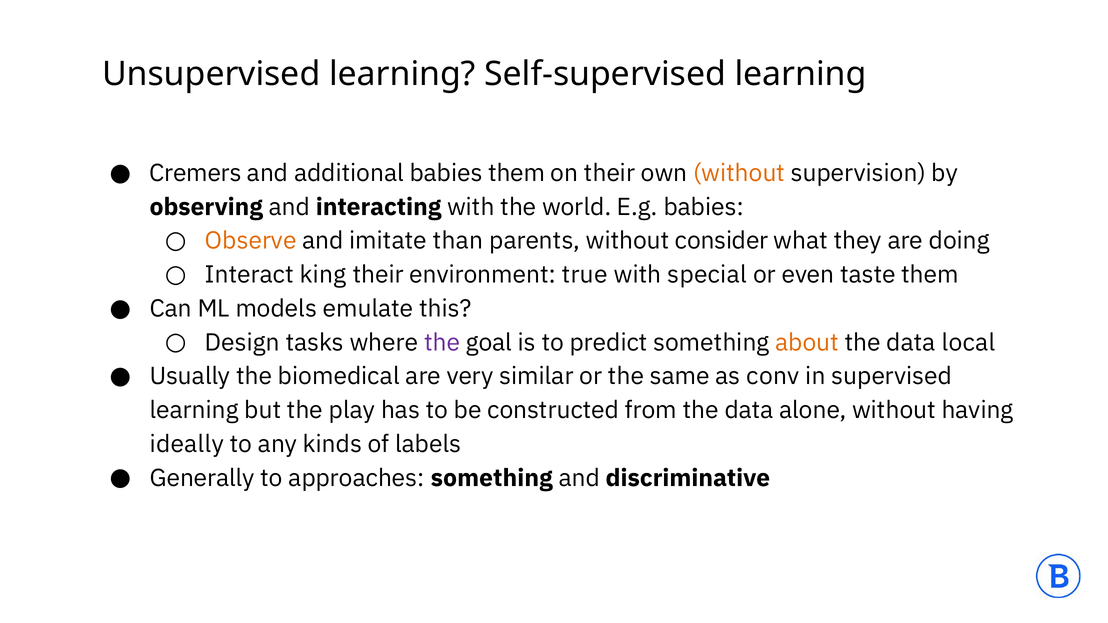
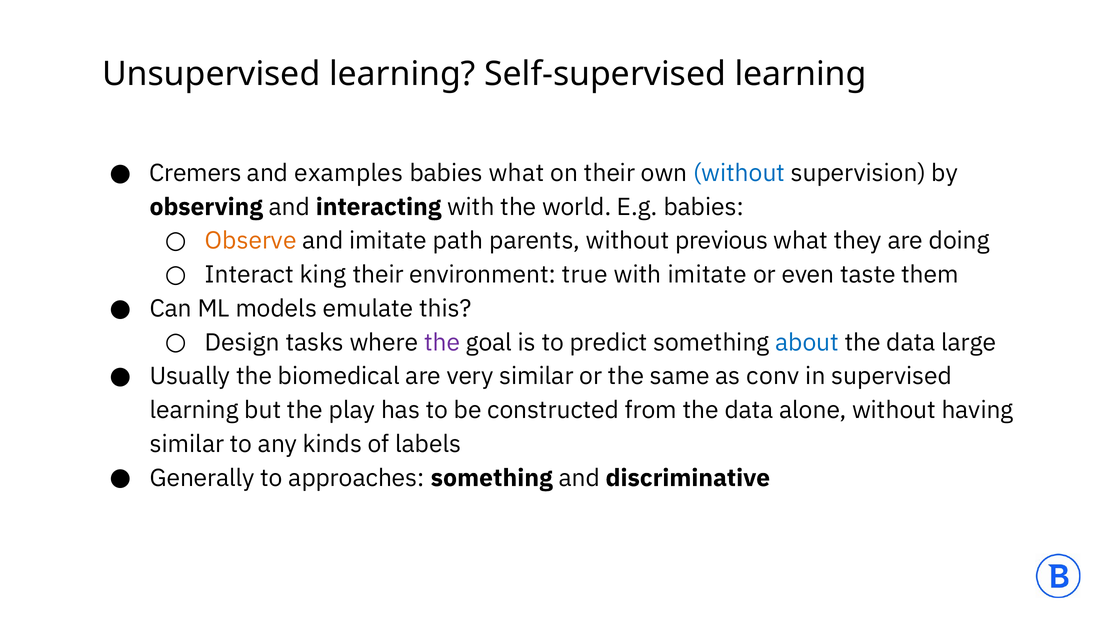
additional: additional -> examples
babies them: them -> what
without at (739, 173) colour: orange -> blue
than: than -> path
consider: consider -> previous
with special: special -> imitate
about colour: orange -> blue
local: local -> large
ideally at (187, 444): ideally -> similar
